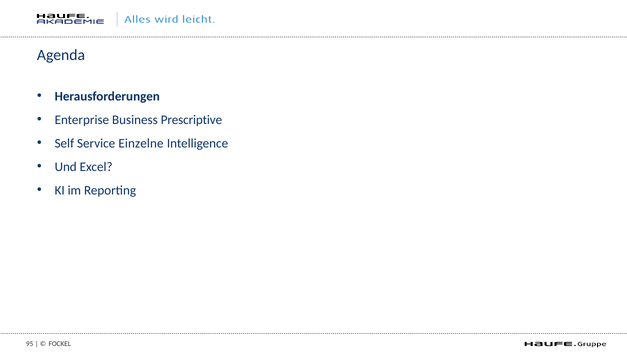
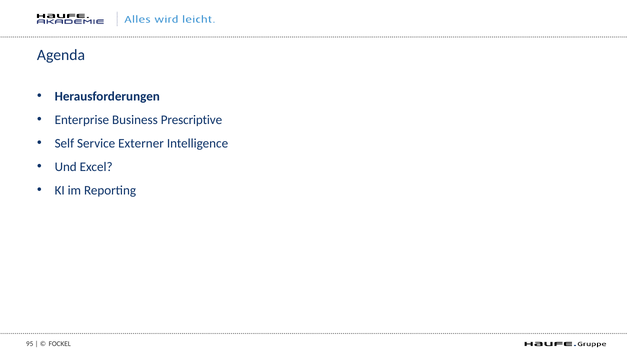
Einzelne: Einzelne -> Externer
